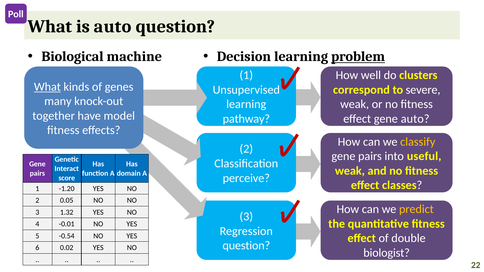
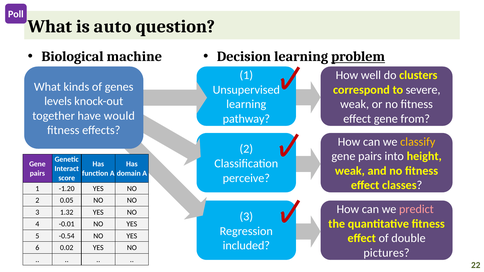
What at (47, 87) underline: present -> none
many: many -> levels
model: model -> would
gene auto: auto -> from
useful: useful -> height
predict colour: yellow -> pink
question at (246, 246): question -> included
biologist: biologist -> pictures
